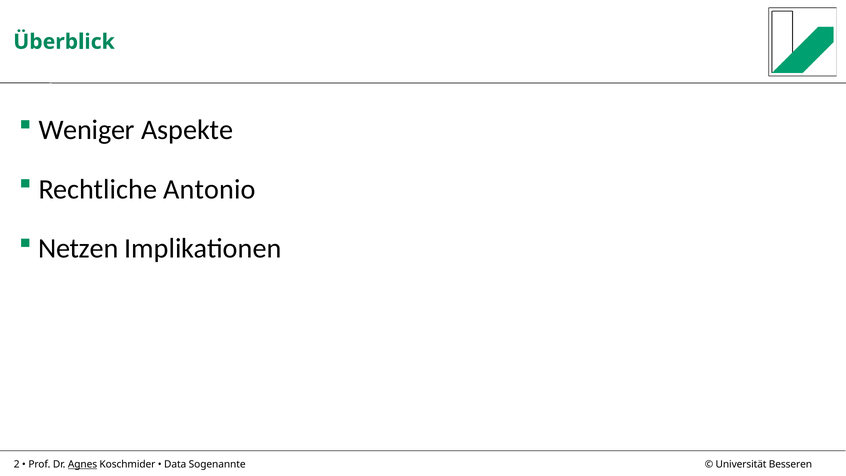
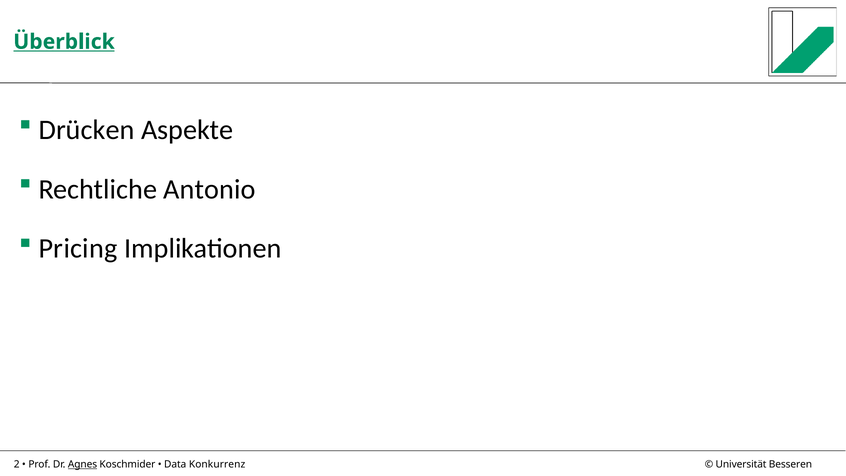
Überblick underline: none -> present
Weniger: Weniger -> Drücken
Netzen: Netzen -> Pricing
Sogenannte: Sogenannte -> Konkurrenz
